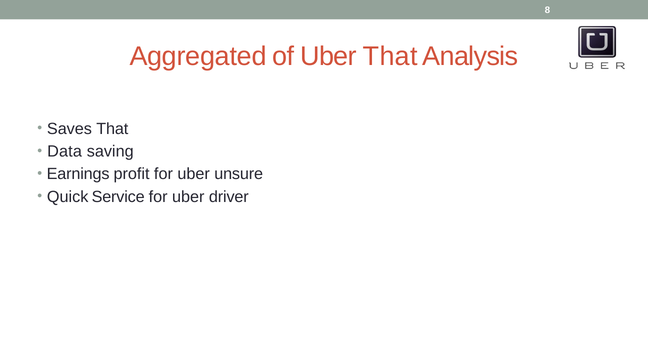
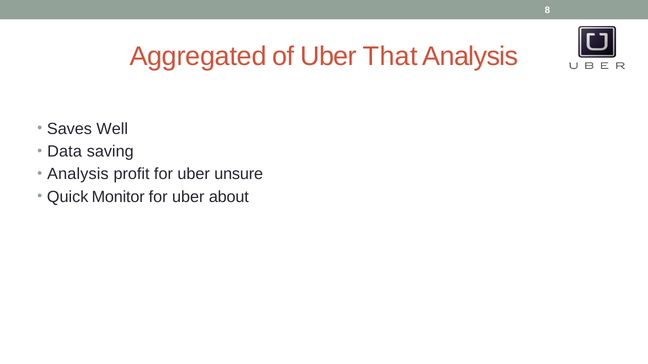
Saves That: That -> Well
Earnings at (78, 174): Earnings -> Analysis
Service: Service -> Monitor
driver: driver -> about
